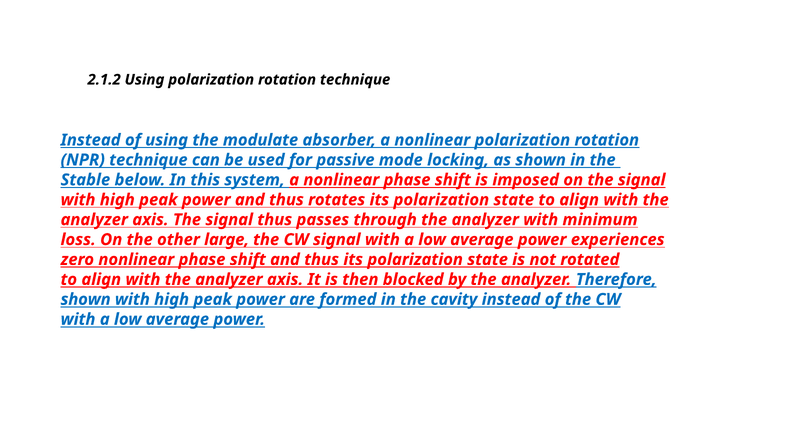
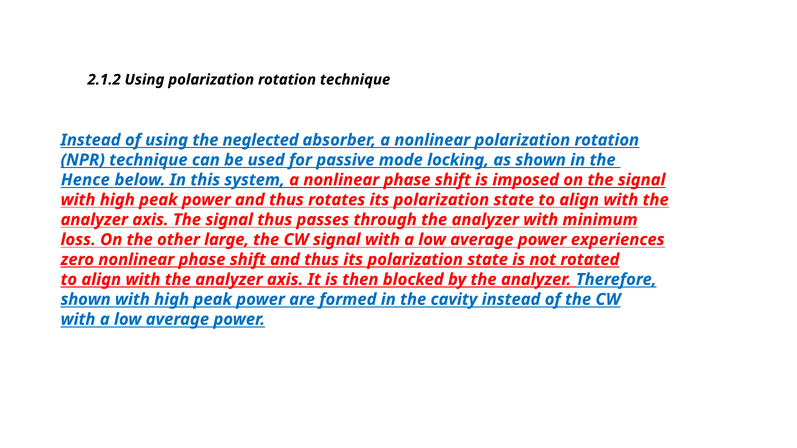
modulate: modulate -> neglected
Stable: Stable -> Hence
